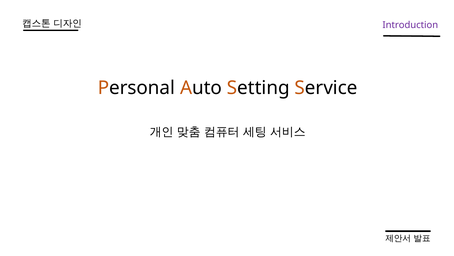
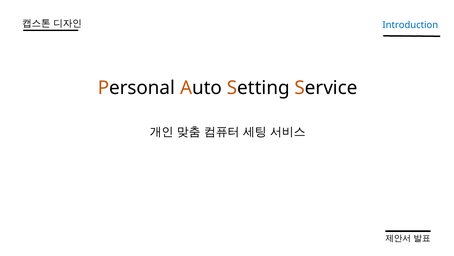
Introduction colour: purple -> blue
